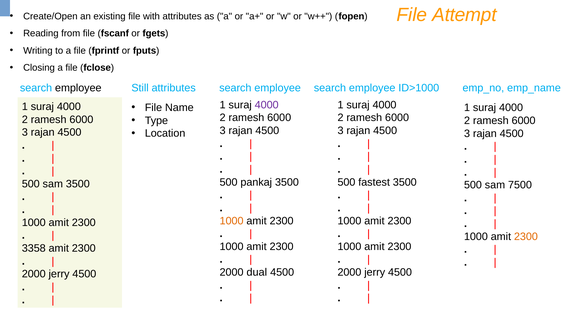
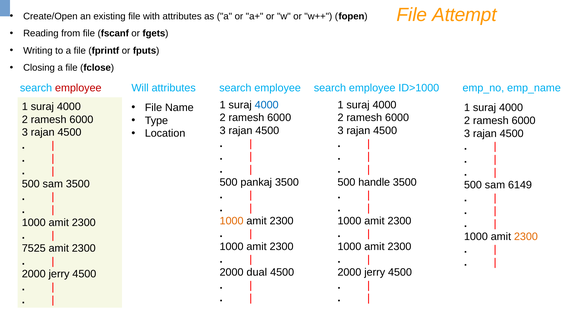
employee at (78, 88) colour: black -> red
Still: Still -> Will
4000 at (267, 105) colour: purple -> blue
fastest: fastest -> handle
7500: 7500 -> 6149
3358: 3358 -> 7525
